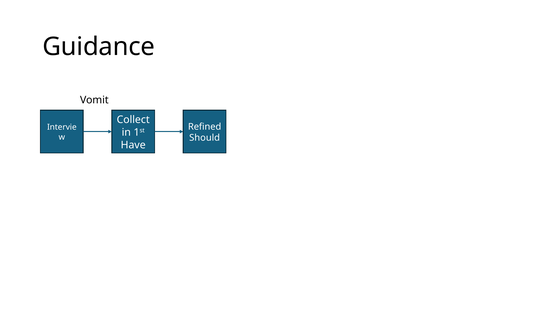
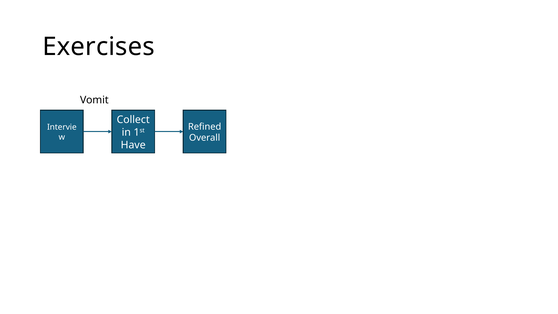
Guidance: Guidance -> Exercises
Should: Should -> Overall
